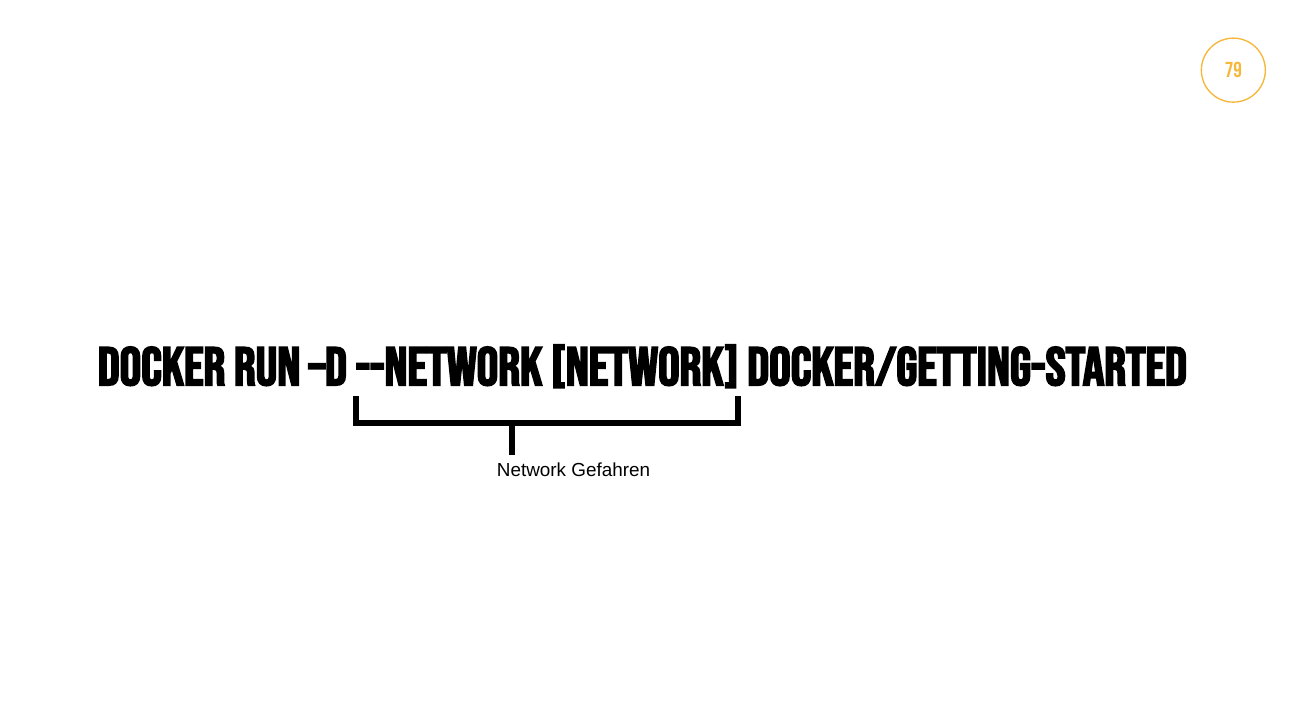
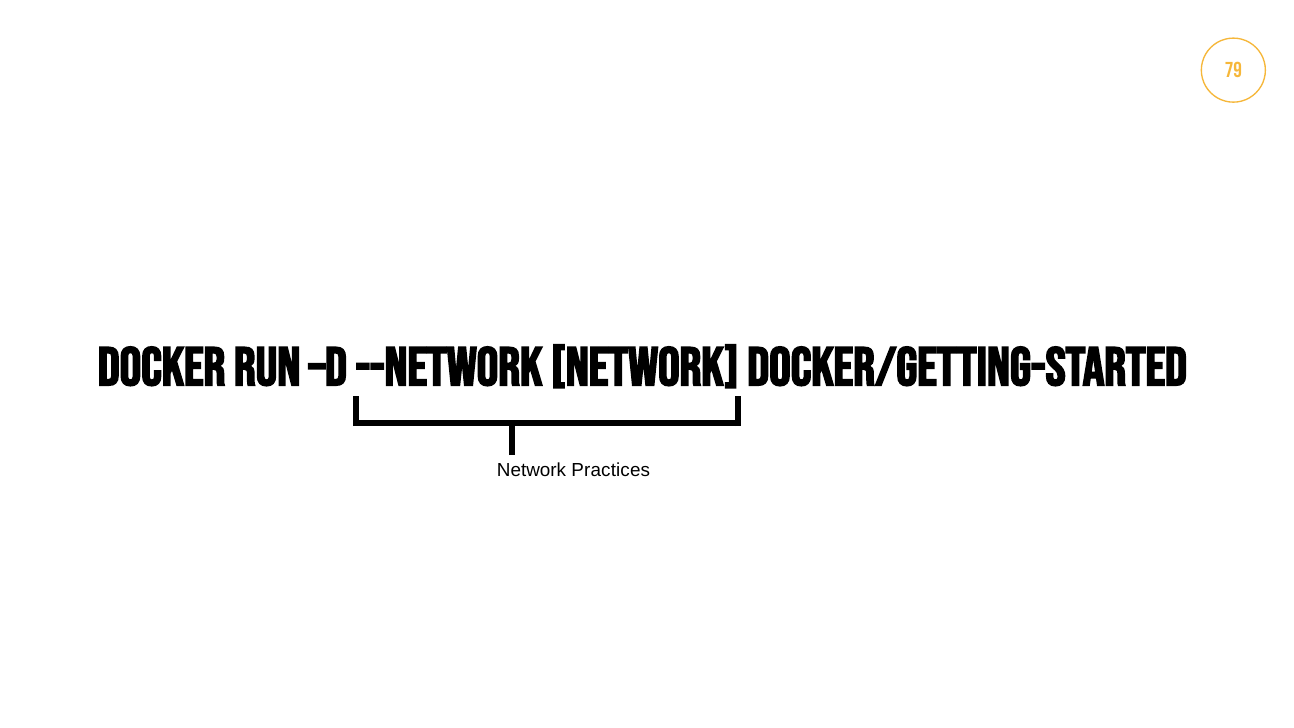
Gefahren: Gefahren -> Practices
